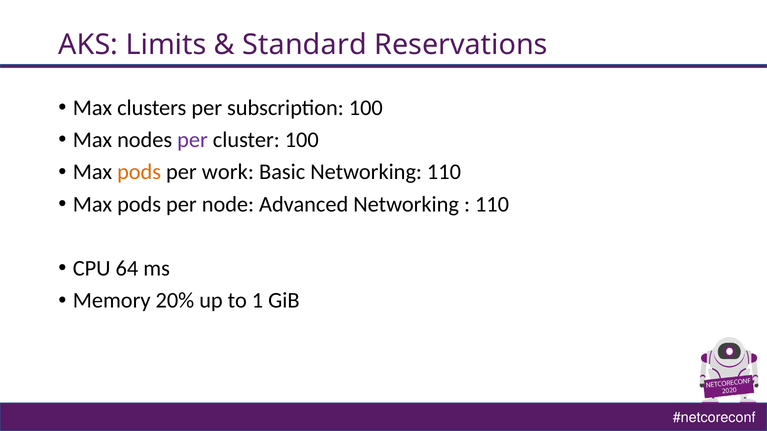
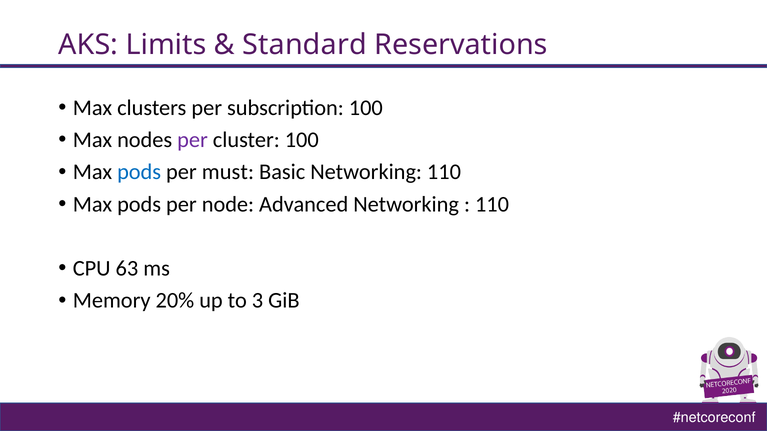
pods at (139, 172) colour: orange -> blue
work: work -> must
64: 64 -> 63
1: 1 -> 3
